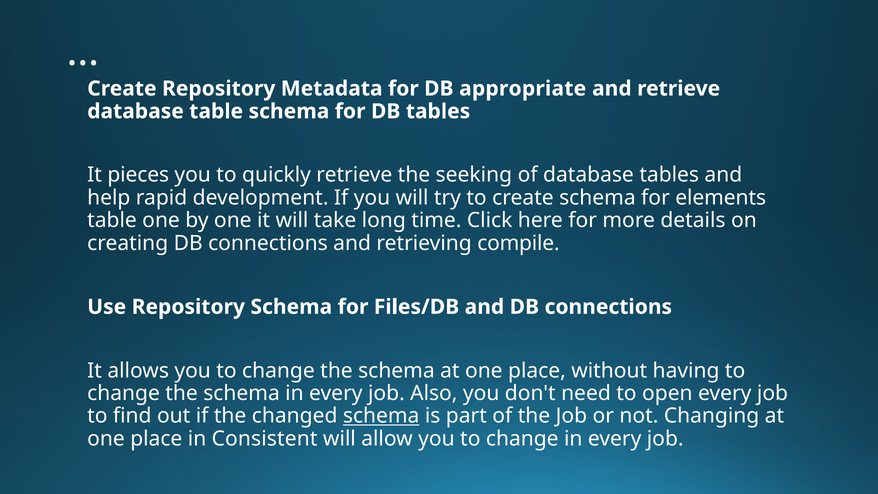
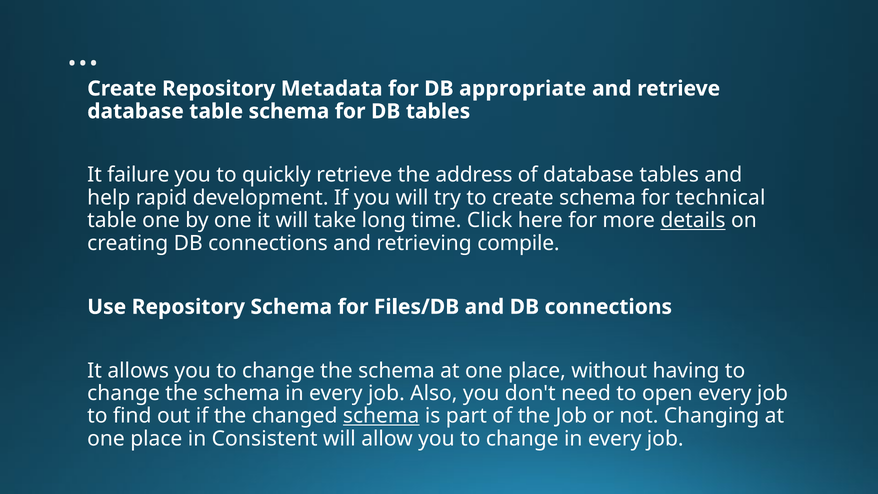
pieces: pieces -> failure
seeking: seeking -> address
elements: elements -> technical
details underline: none -> present
